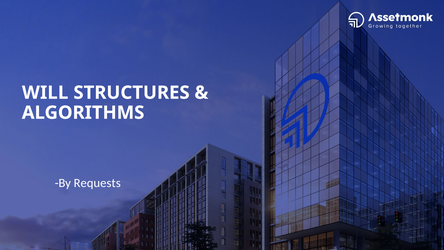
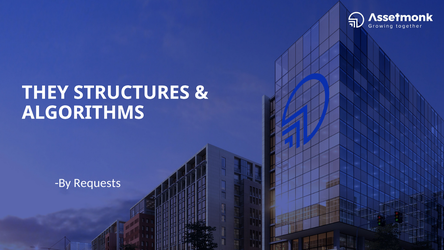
WILL: WILL -> THEY
